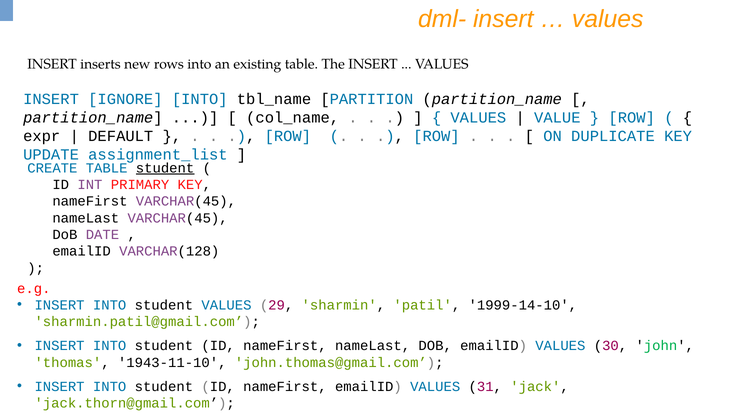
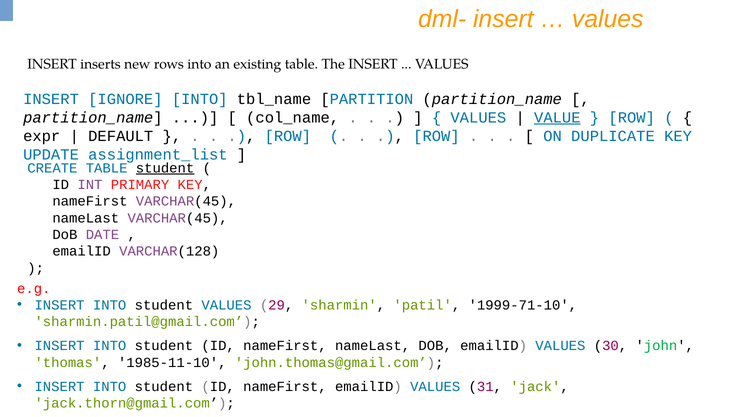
VALUE underline: none -> present
1999-14-10: 1999-14-10 -> 1999-71-10
1943-11-10: 1943-11-10 -> 1985-11-10
